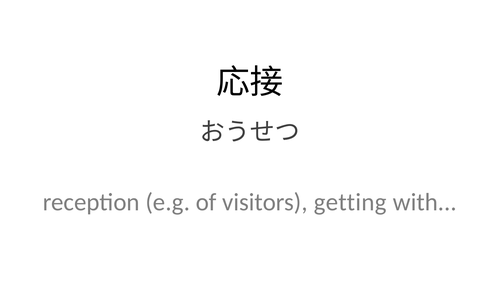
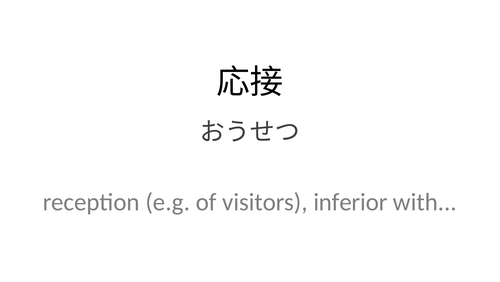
getting: getting -> inferior
